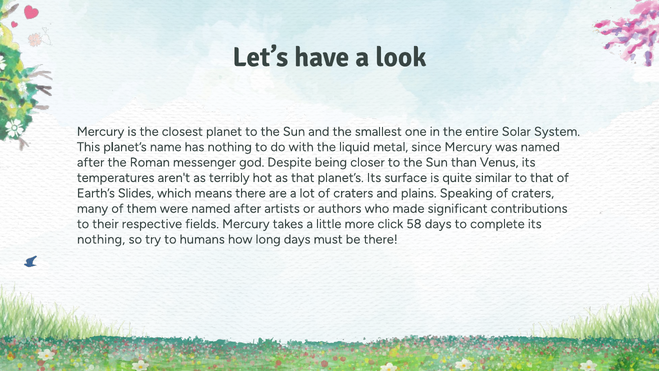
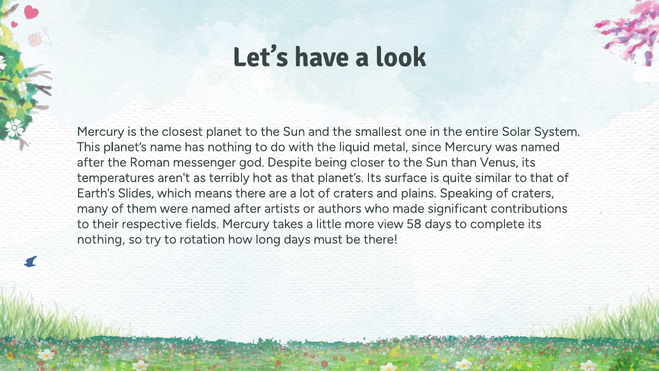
click: click -> view
humans: humans -> rotation
